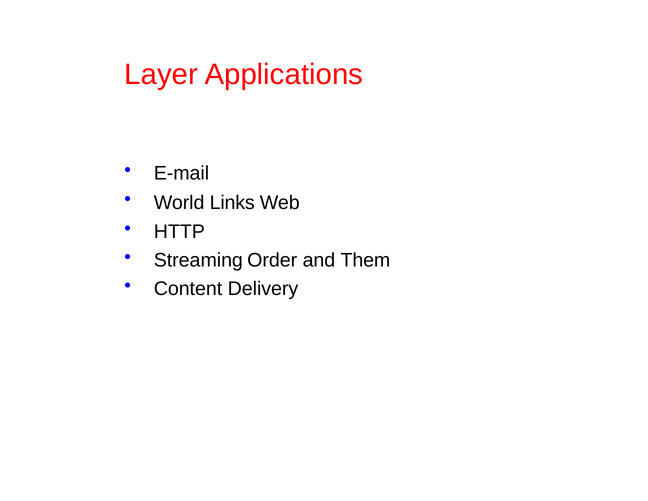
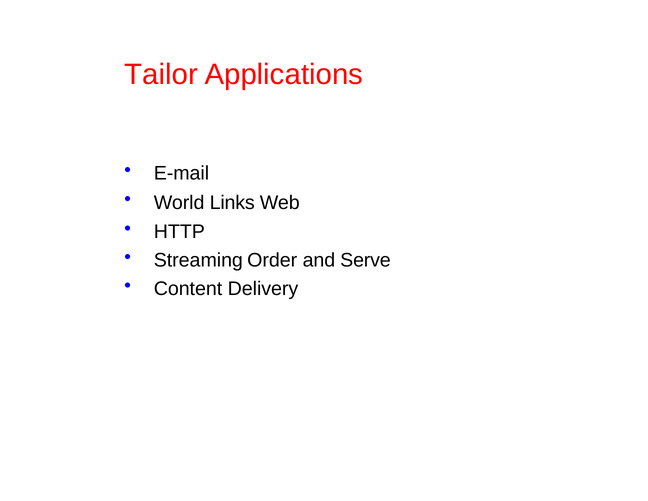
Layer: Layer -> Tailor
Them: Them -> Serve
